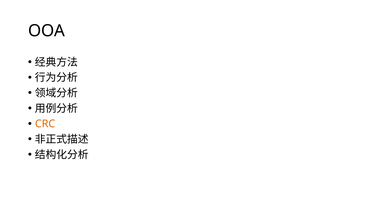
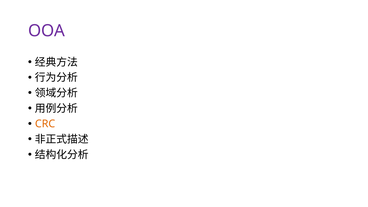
OOA colour: black -> purple
